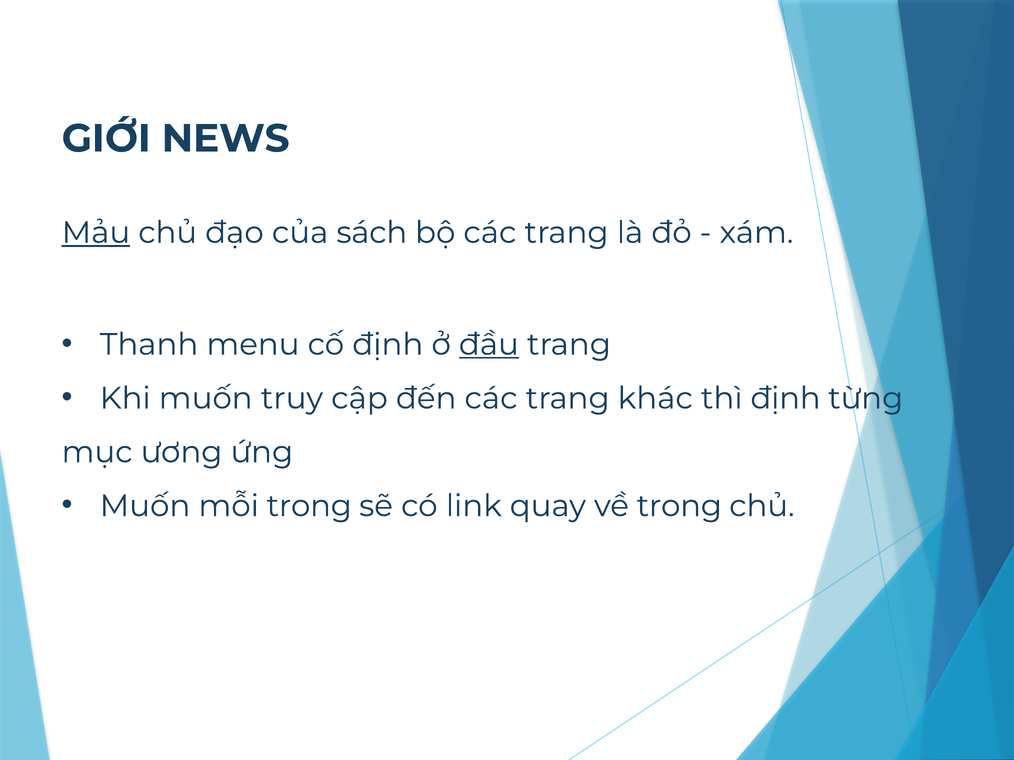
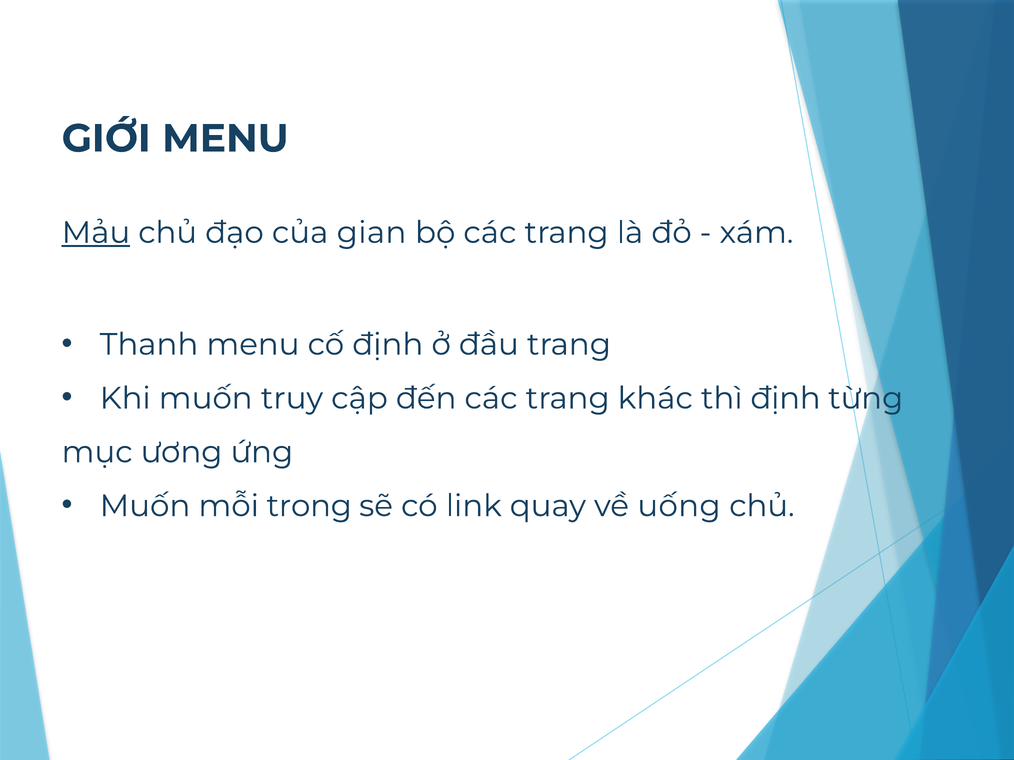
GIỚI NEWS: NEWS -> MENU
sách: sách -> gian
đầu underline: present -> none
về trong: trong -> uống
